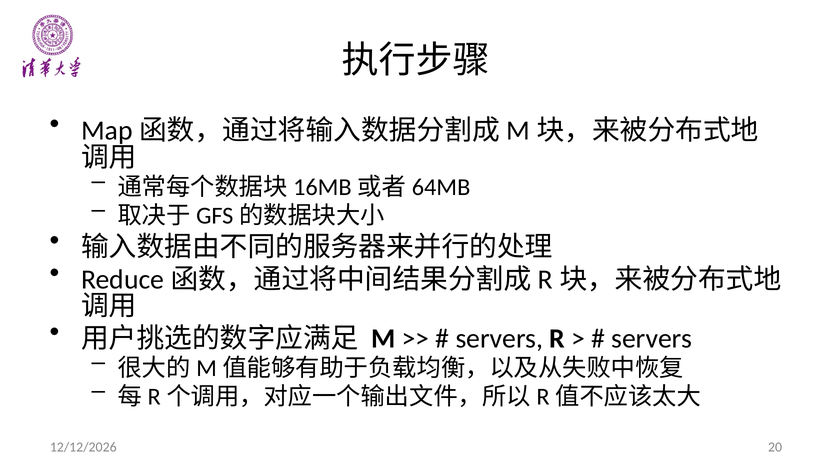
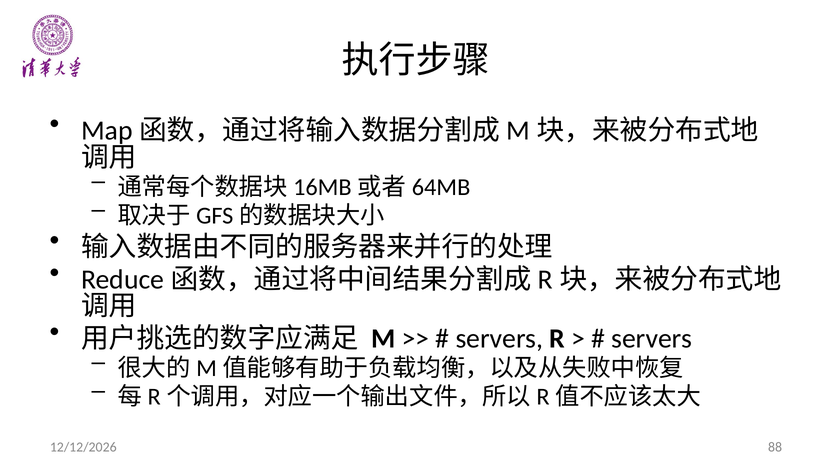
20: 20 -> 88
